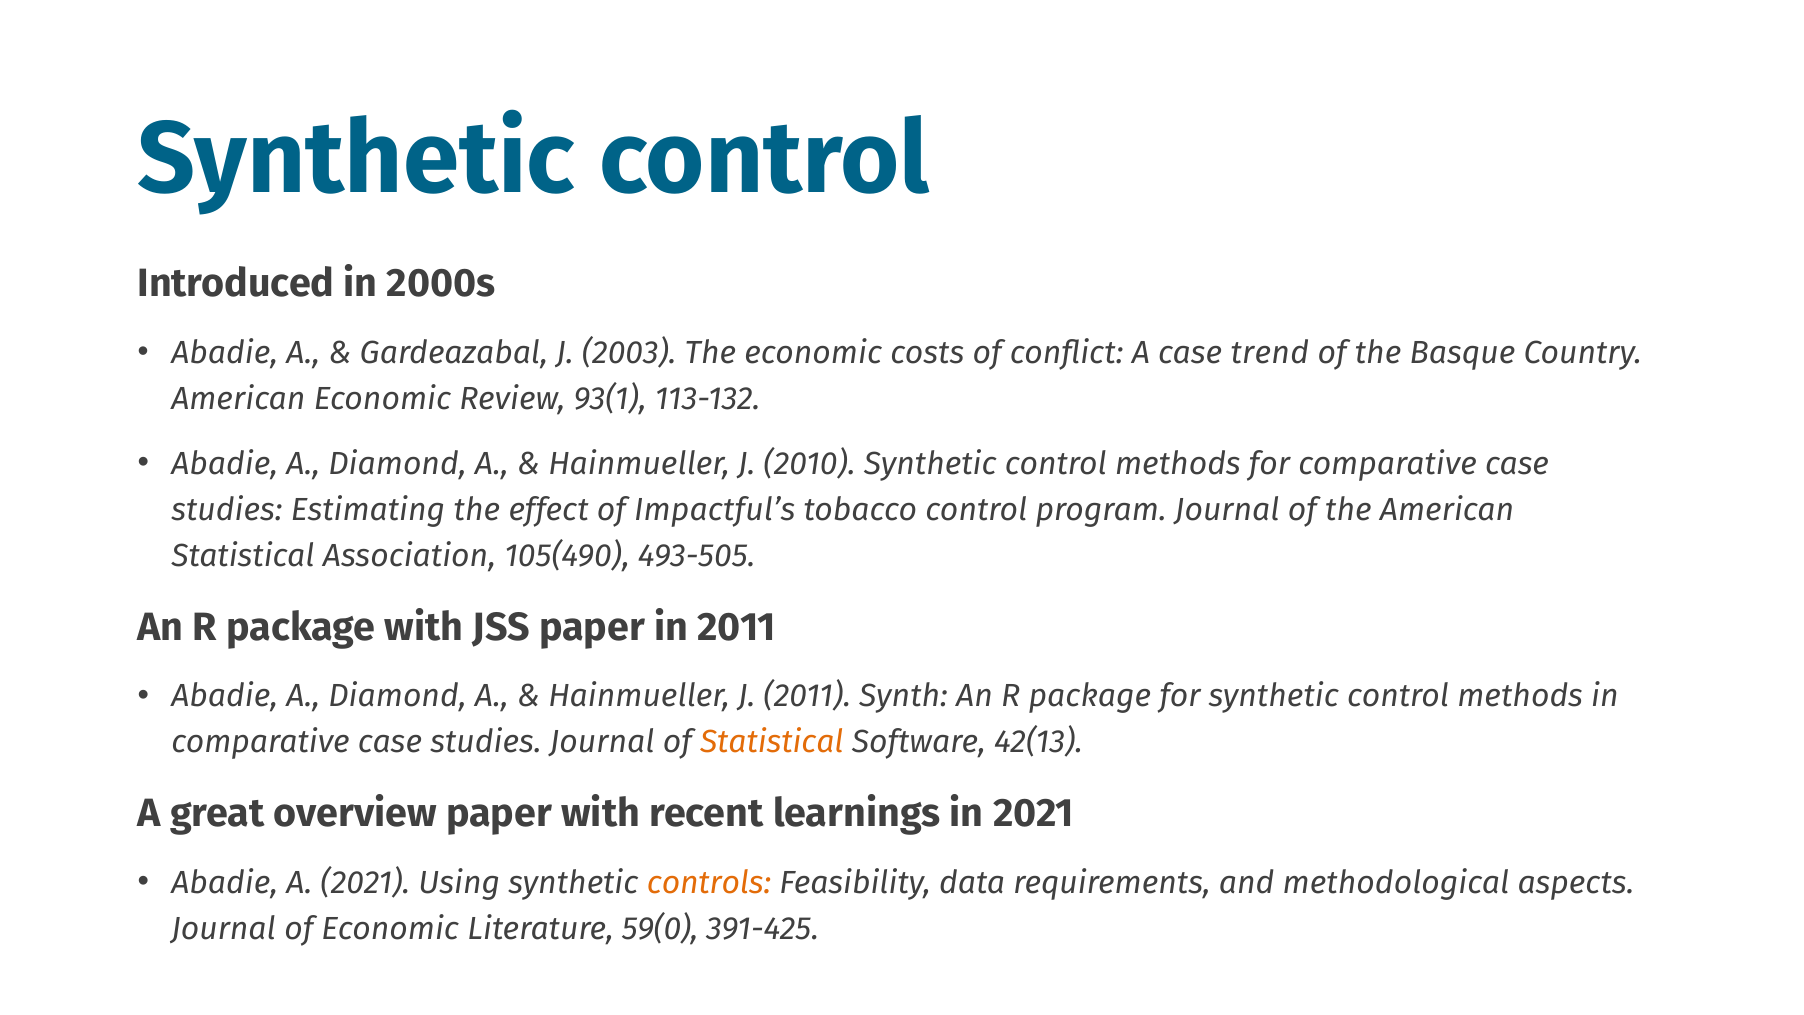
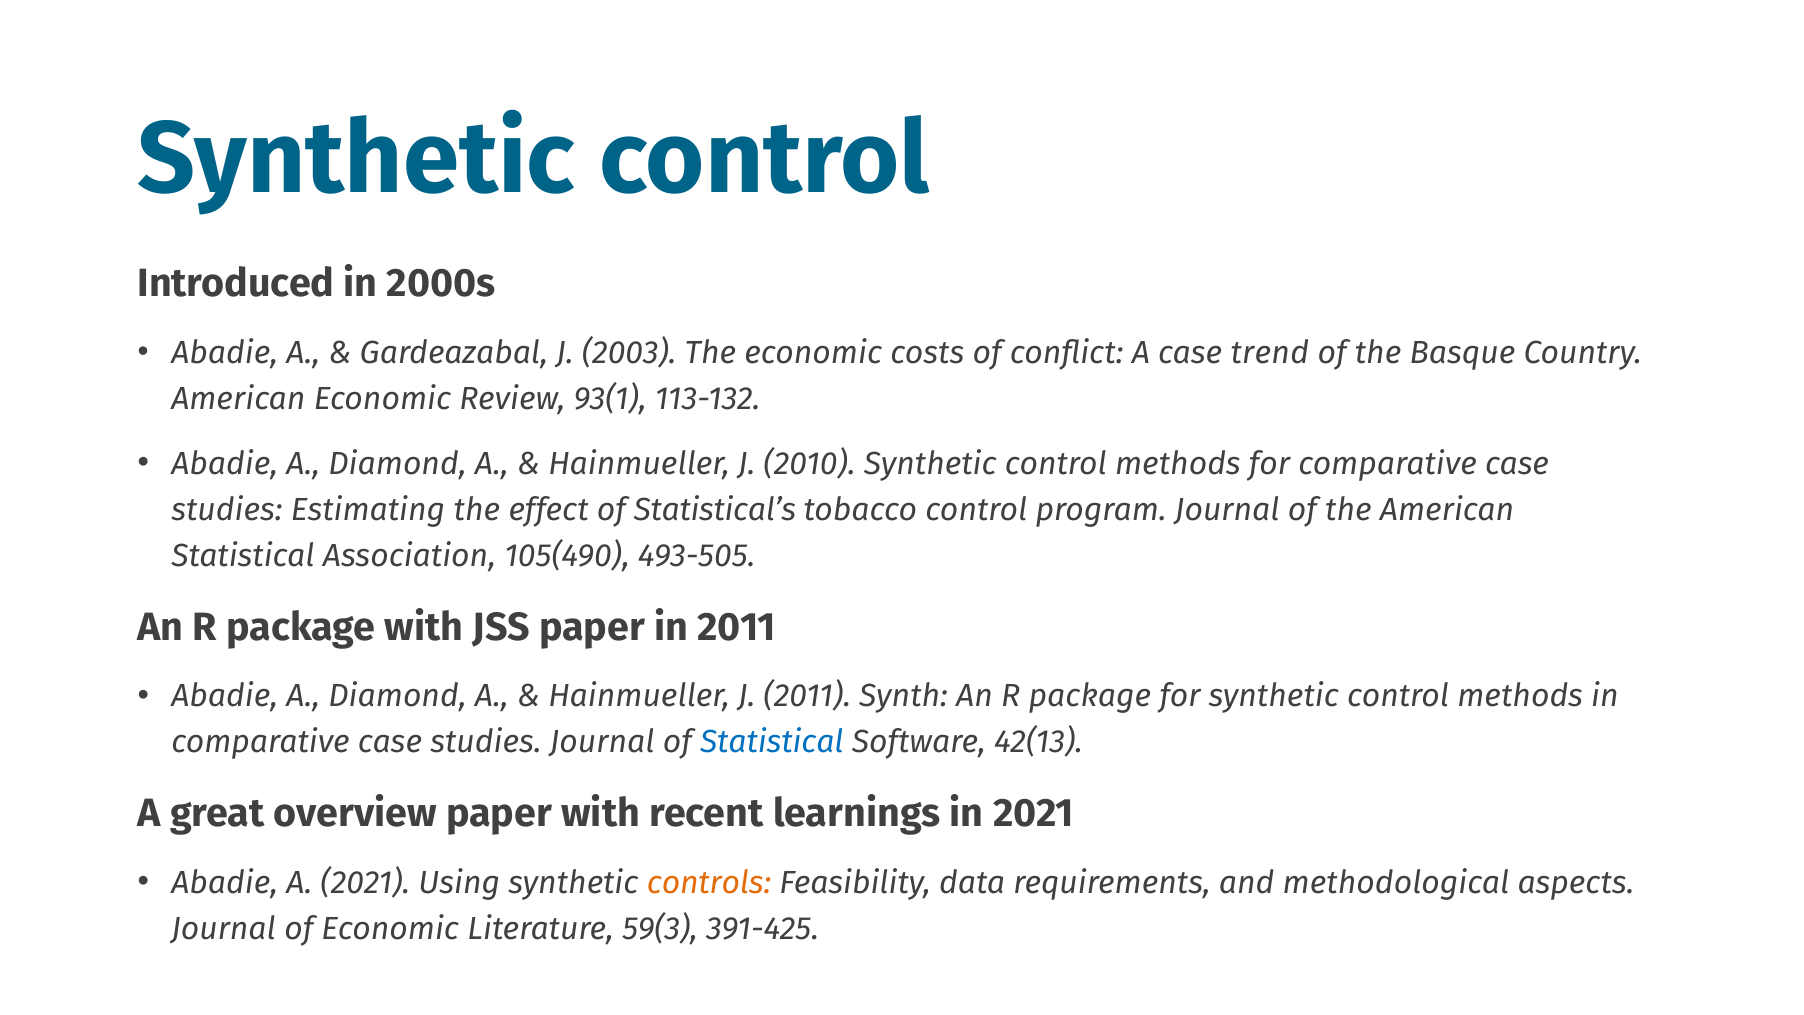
Impactful’s: Impactful’s -> Statistical’s
Statistical at (772, 742) colour: orange -> blue
59(0: 59(0 -> 59(3
